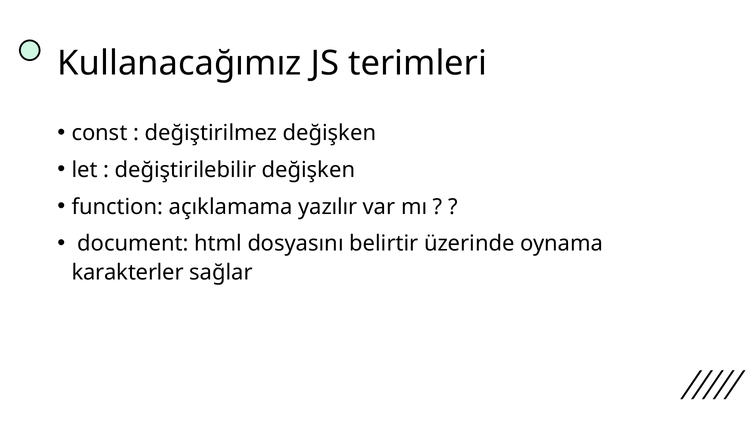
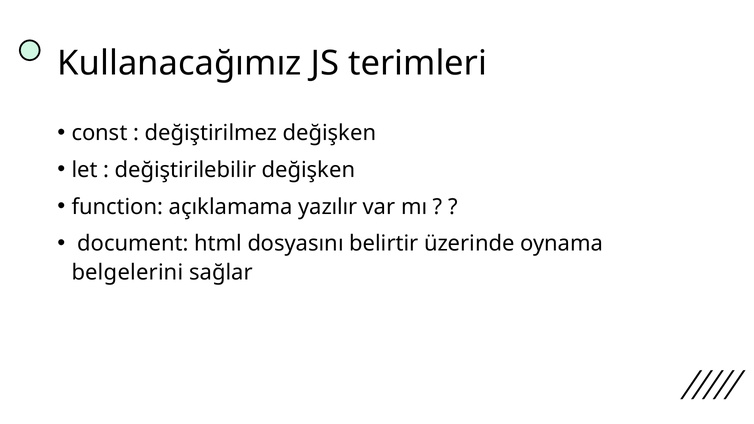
karakterler: karakterler -> belgelerini
